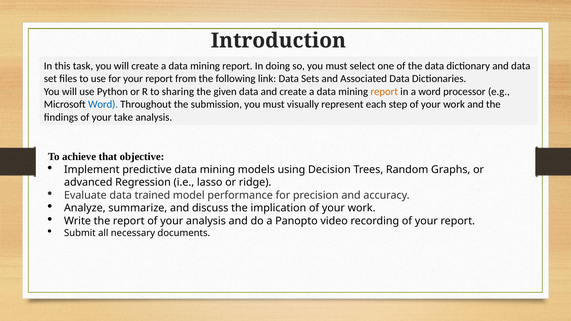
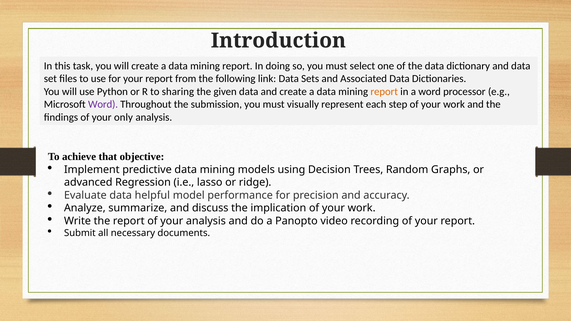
Word at (103, 104) colour: blue -> purple
take: take -> only
trained: trained -> helpful
